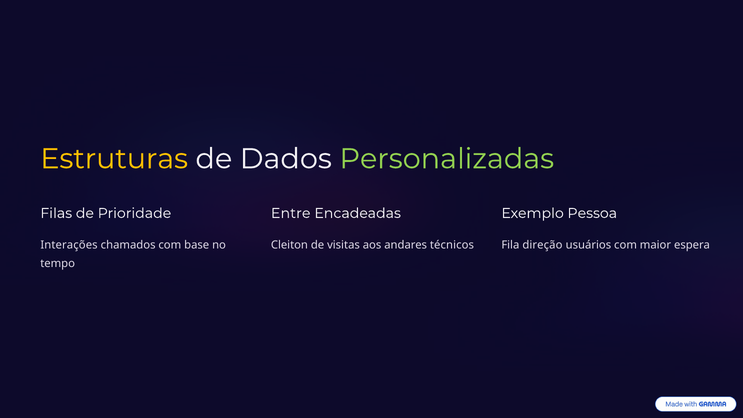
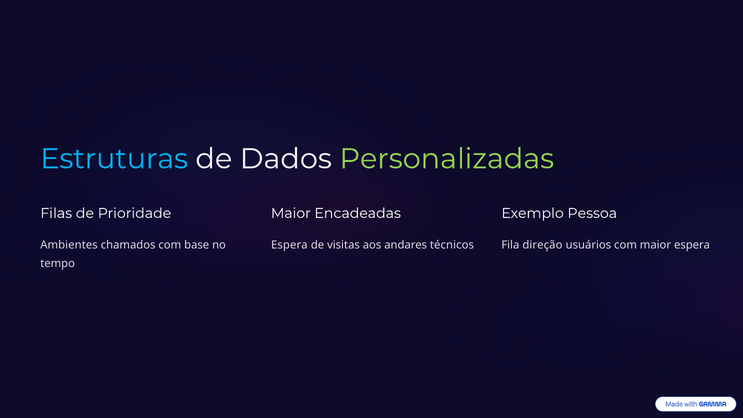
Estruturas colour: yellow -> light blue
Entre at (291, 213): Entre -> Maior
Interações: Interações -> Ambientes
Cleiton at (289, 245): Cleiton -> Espera
